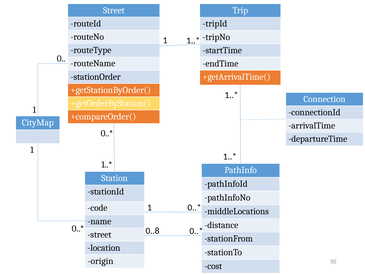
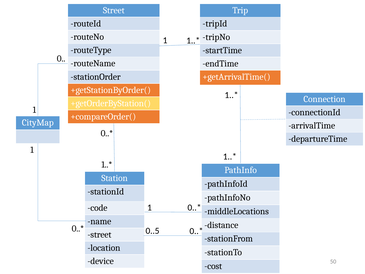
0..8: 0..8 -> 0..5
origin: origin -> device
